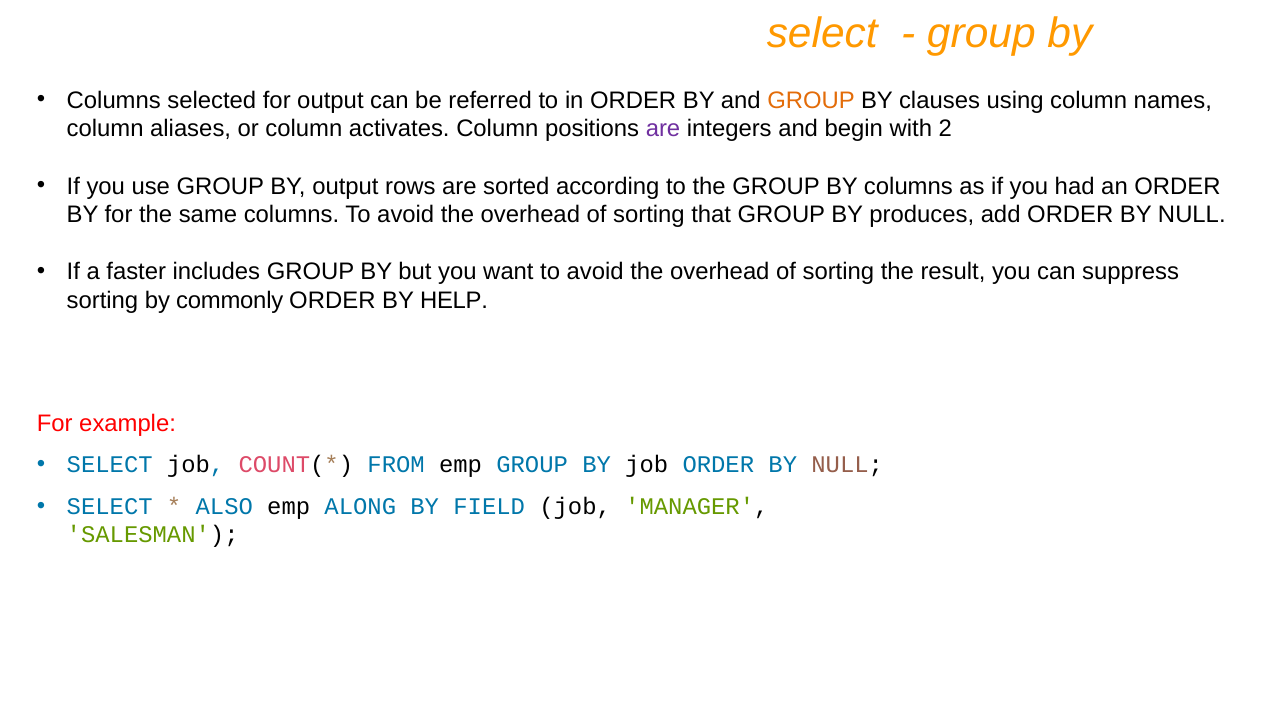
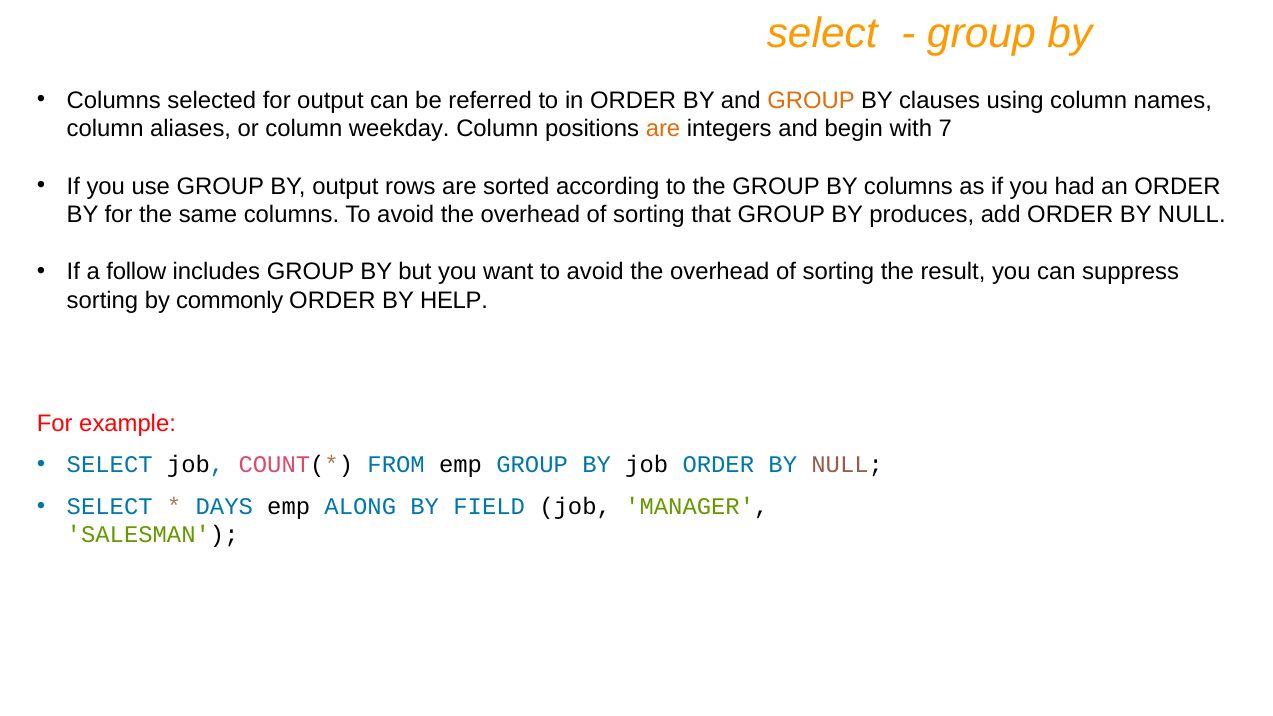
activates: activates -> weekday
are at (663, 129) colour: purple -> orange
2: 2 -> 7
faster: faster -> follow
ALSO: ALSO -> DAYS
